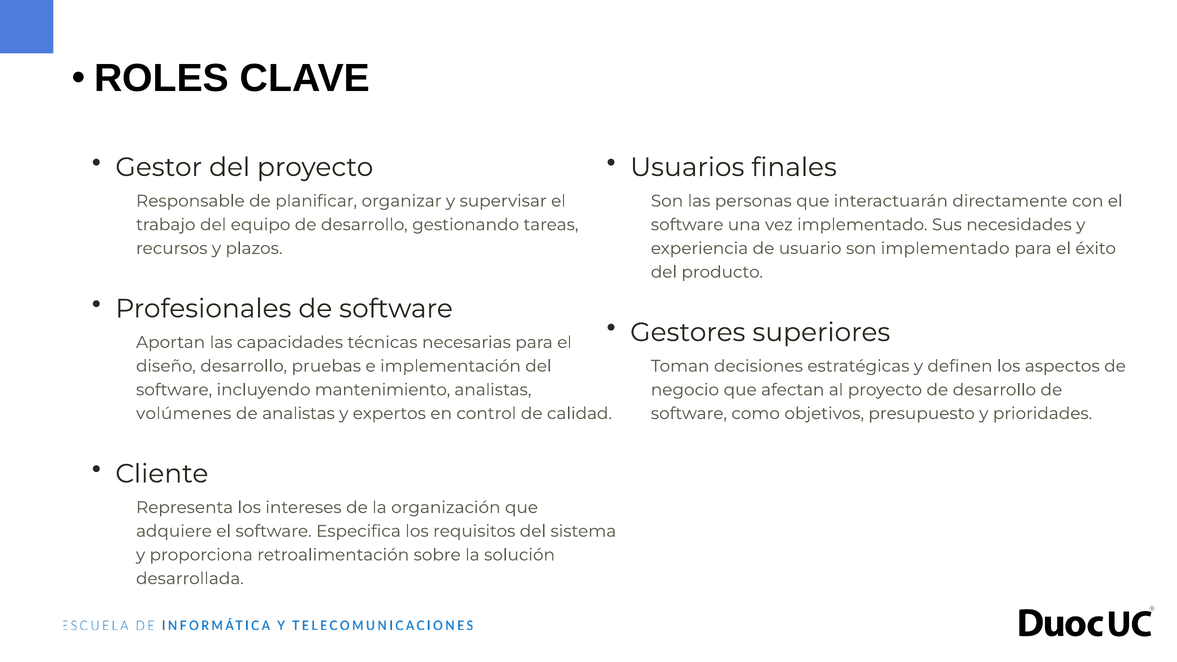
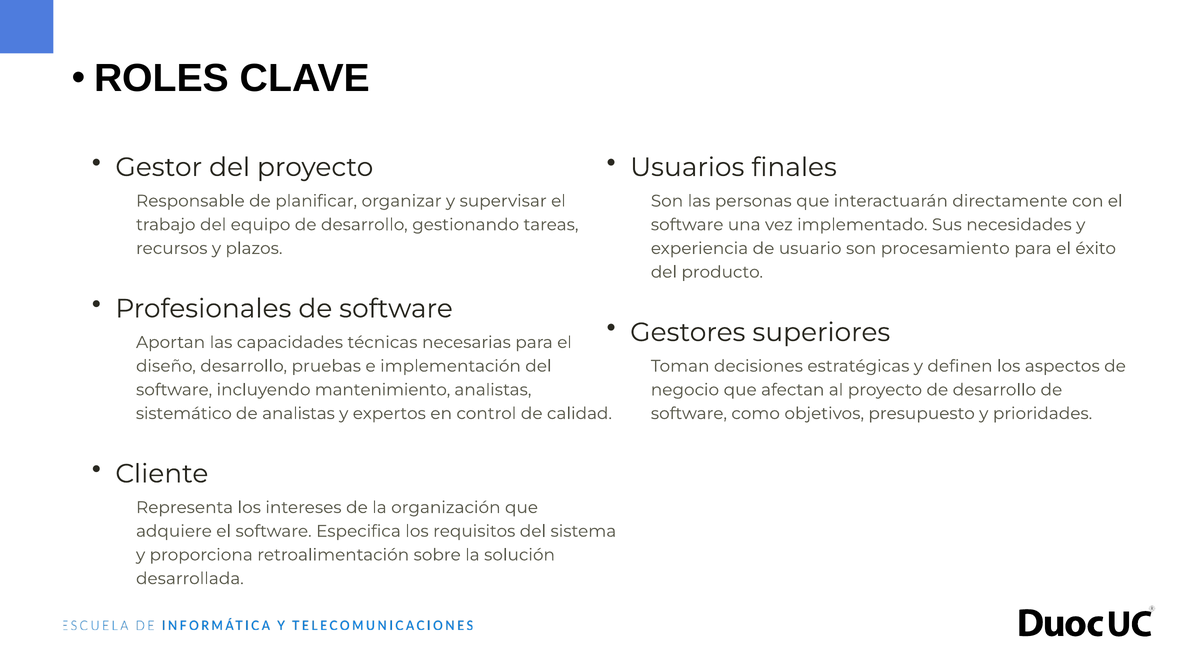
son implementado: implementado -> procesamiento
volúmenes: volúmenes -> sistemático
